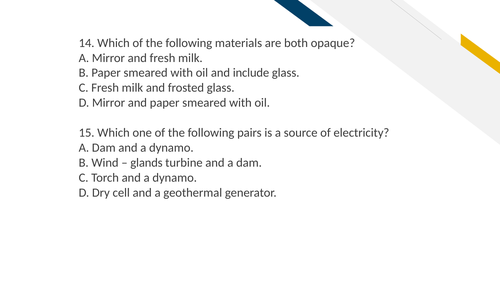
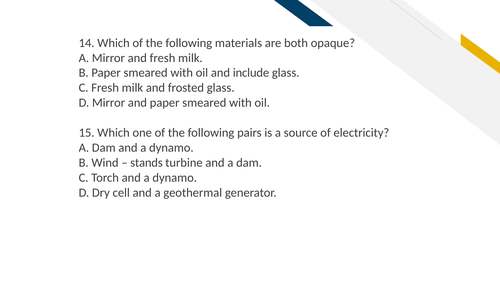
glands: glands -> stands
